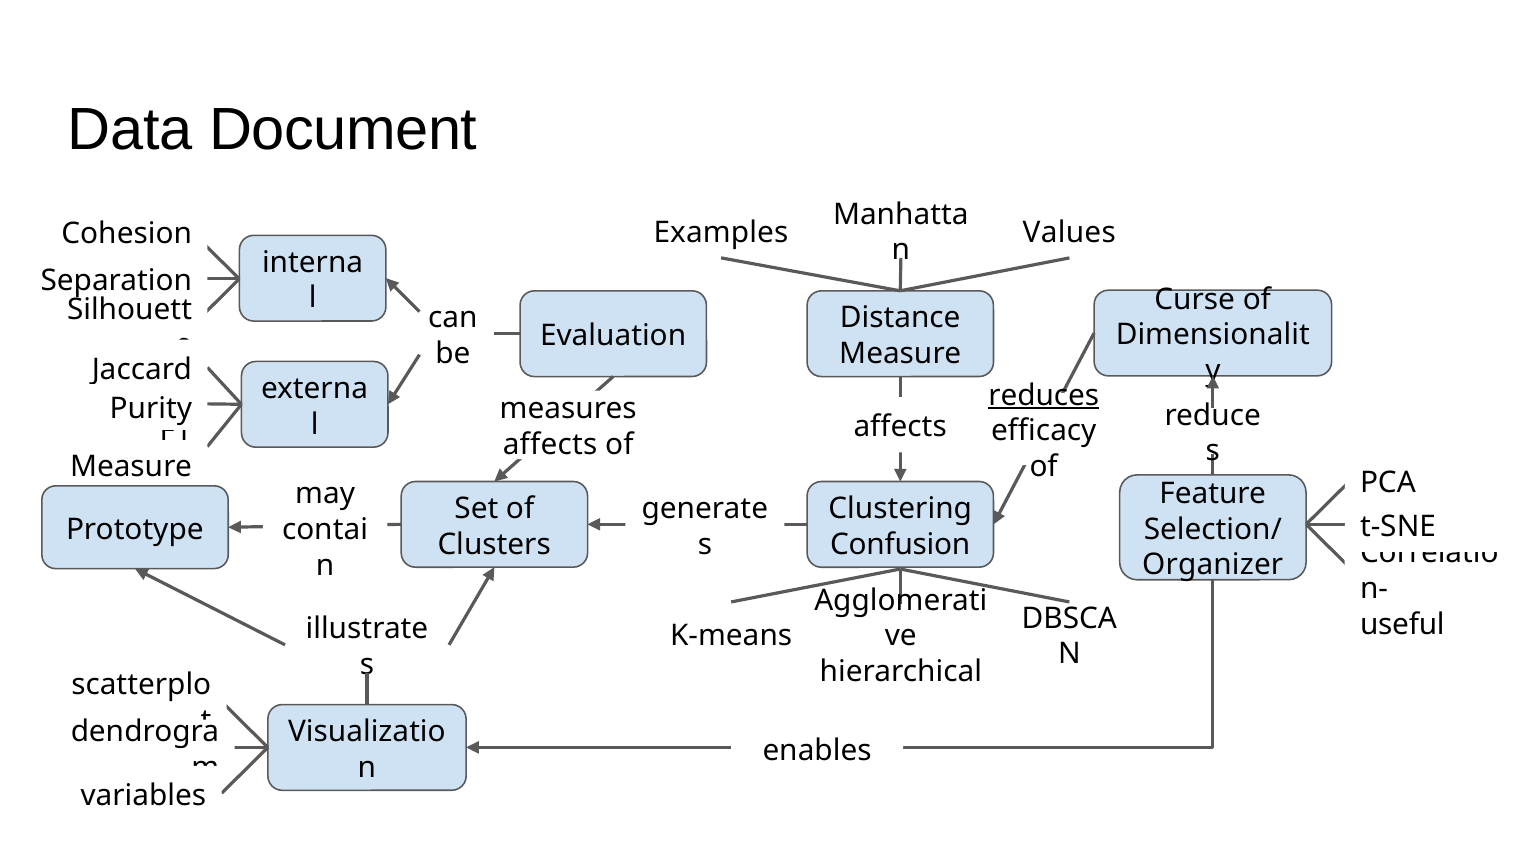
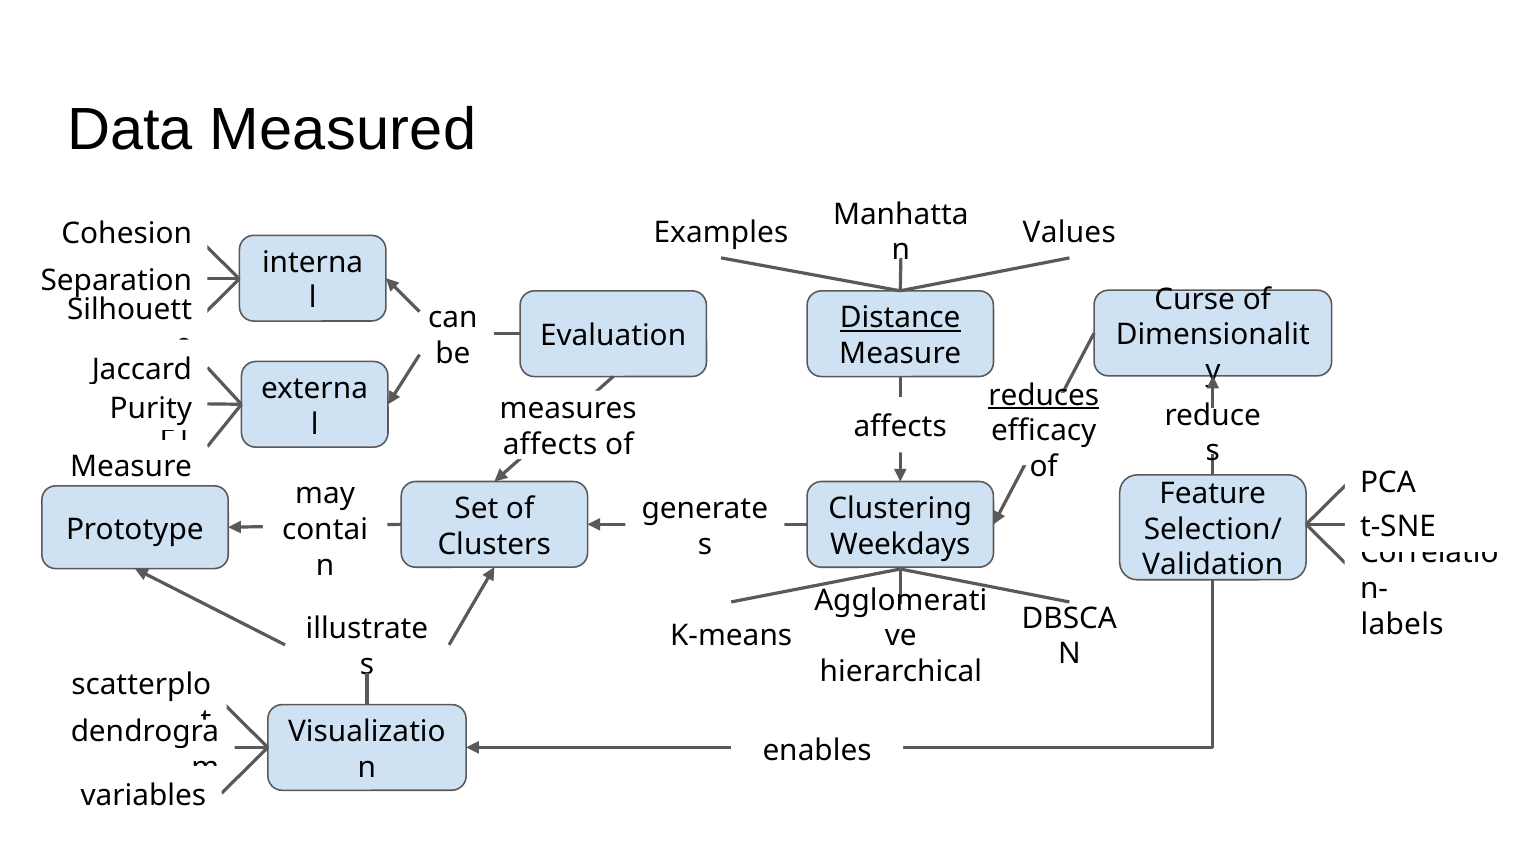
Document: Document -> Measured
Distance underline: none -> present
Confusion: Confusion -> Weekdays
Organizer: Organizer -> Validation
useful: useful -> labels
